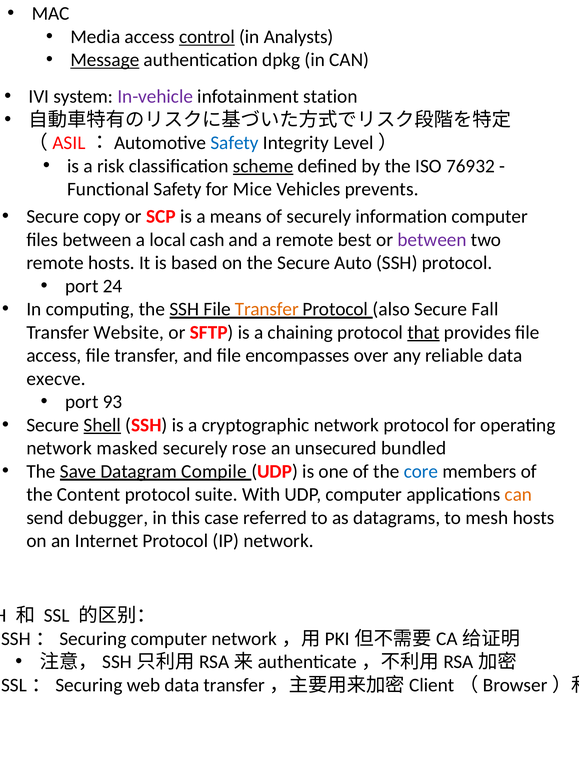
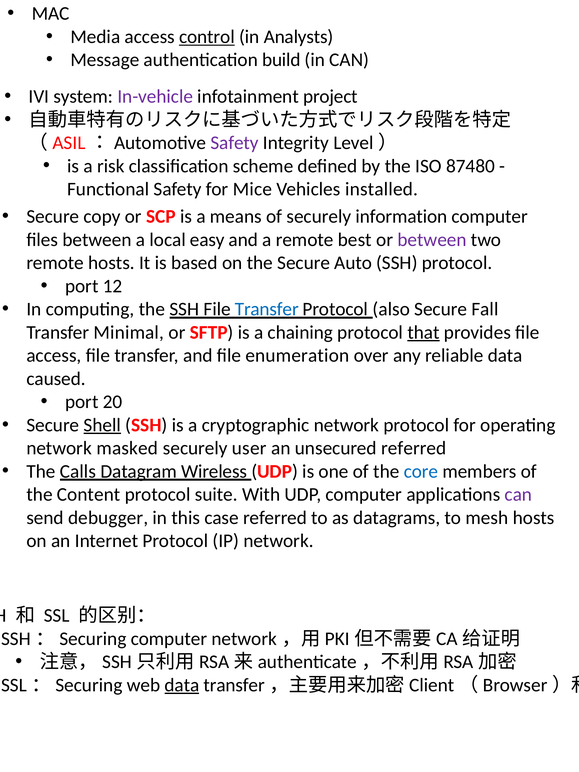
Message underline: present -> none
dpkg: dpkg -> build
station: station -> project
Safety at (235, 143) colour: blue -> purple
scheme underline: present -> none
76932: 76932 -> 87480
prevents: prevents -> installed
cash: cash -> easy
24: 24 -> 12
Transfer at (267, 309) colour: orange -> blue
Website: Website -> Minimal
encompasses: encompasses -> enumeration
execve: execve -> caused
93: 93 -> 20
rose: rose -> user
unsecured bundled: bundled -> referred
Save: Save -> Calls
Compile: Compile -> Wireless
can at (518, 494) colour: orange -> purple
data at (182, 685) underline: none -> present
